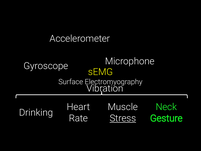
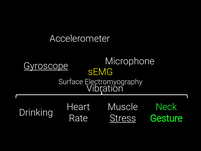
Gyroscope underline: none -> present
